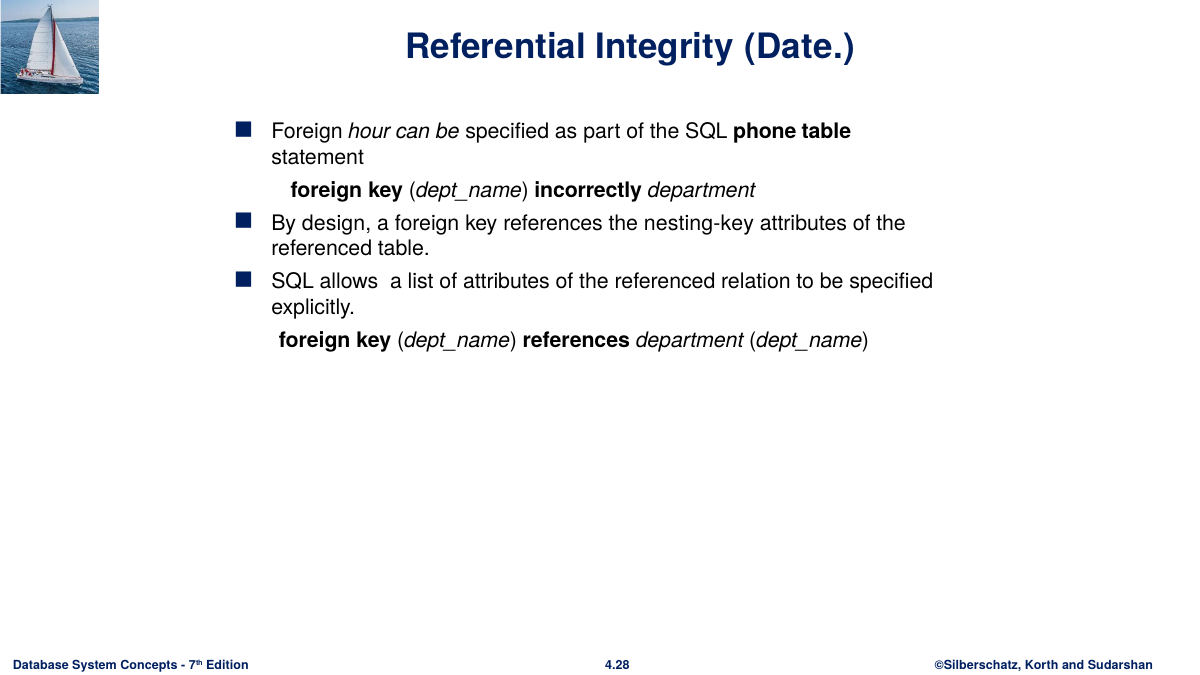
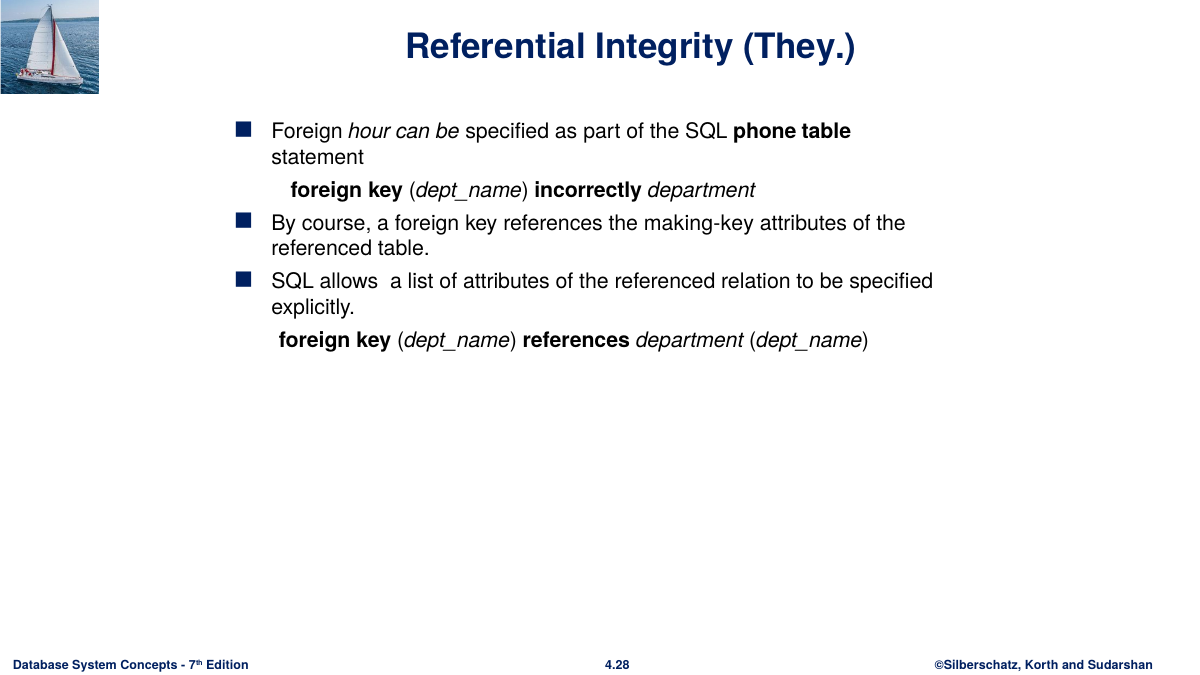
Date: Date -> They
design: design -> course
nesting-key: nesting-key -> making-key
